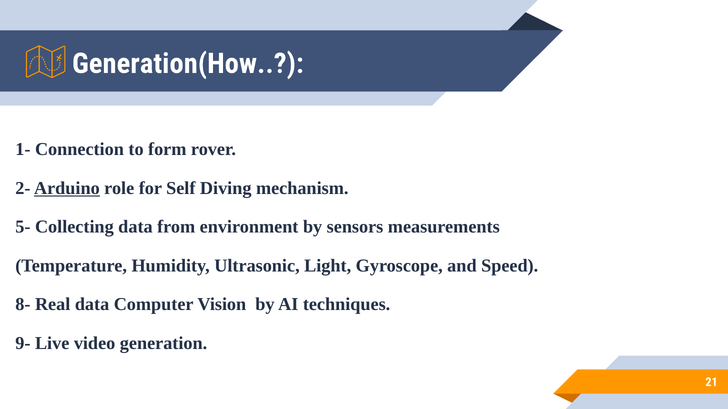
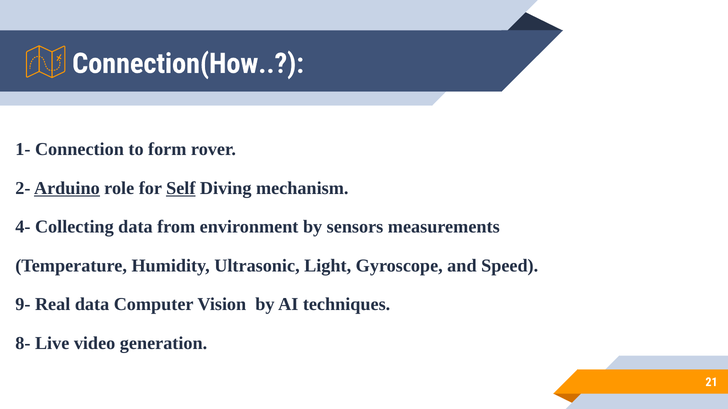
Generation(How: Generation(How -> Connection(How
Self underline: none -> present
5-: 5- -> 4-
8-: 8- -> 9-
9-: 9- -> 8-
